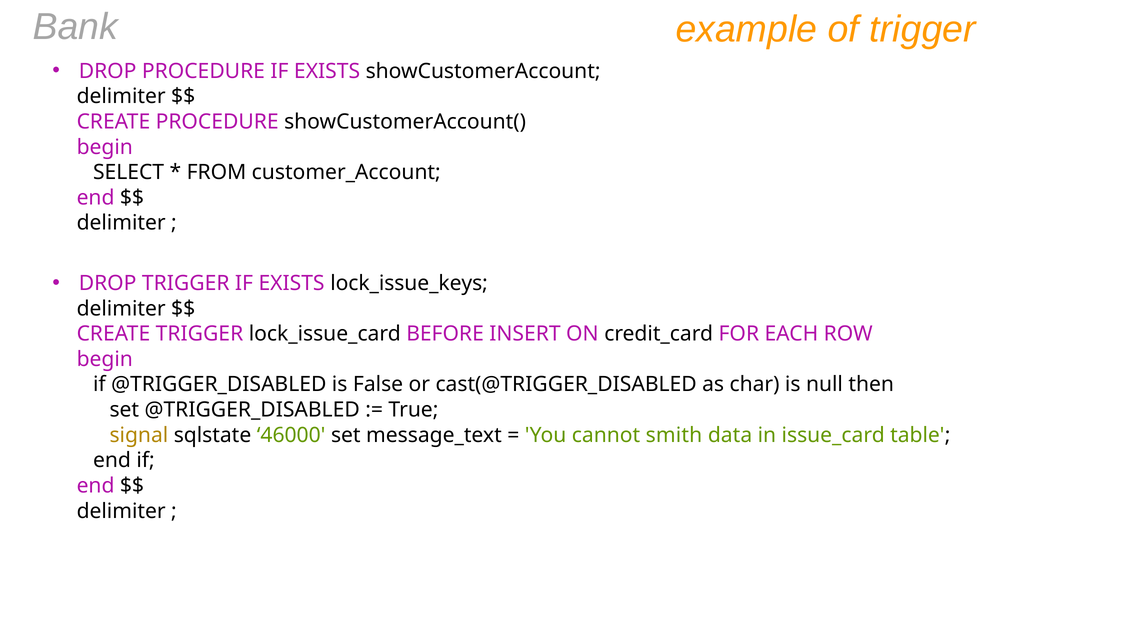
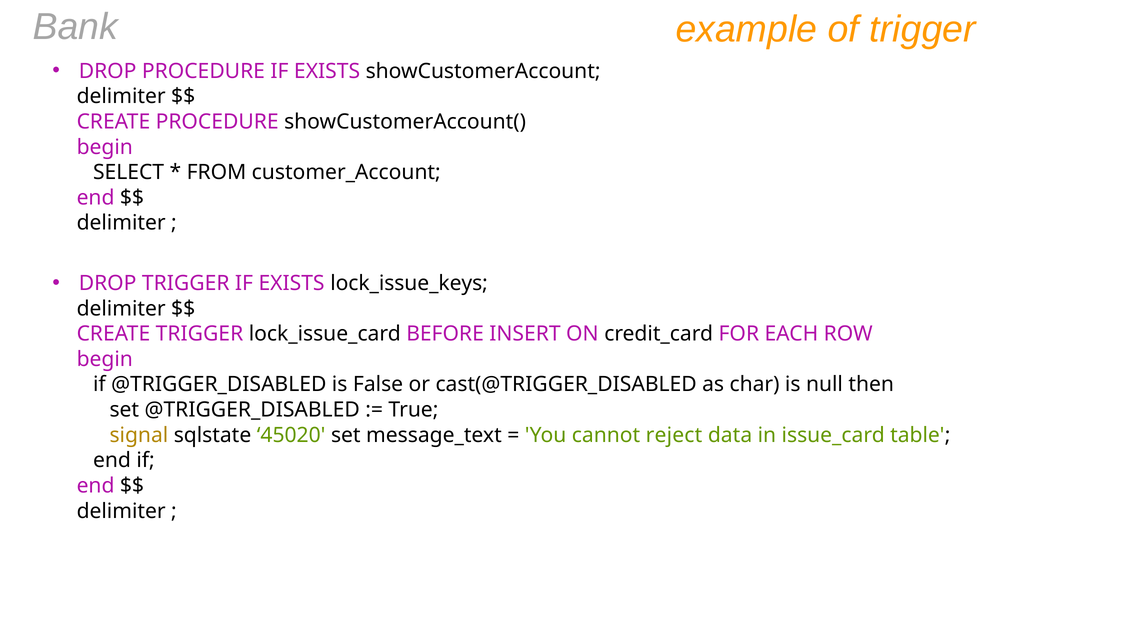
46000: 46000 -> 45020
smith: smith -> reject
